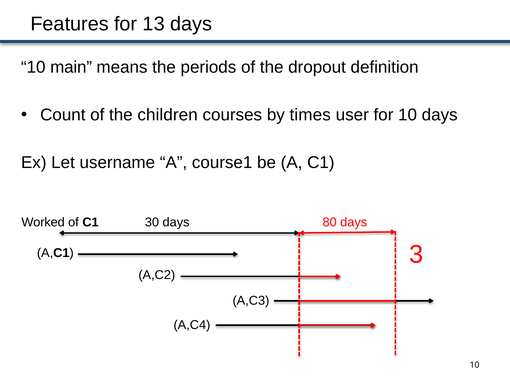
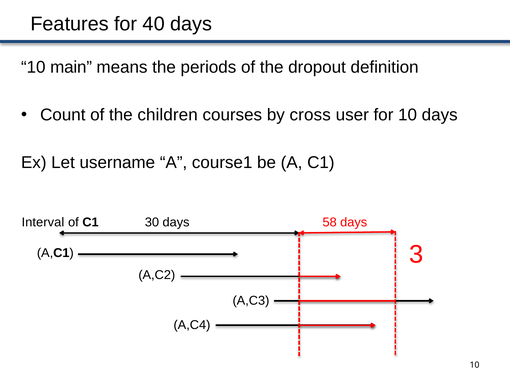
13: 13 -> 40
times: times -> cross
Worked: Worked -> Interval
80: 80 -> 58
